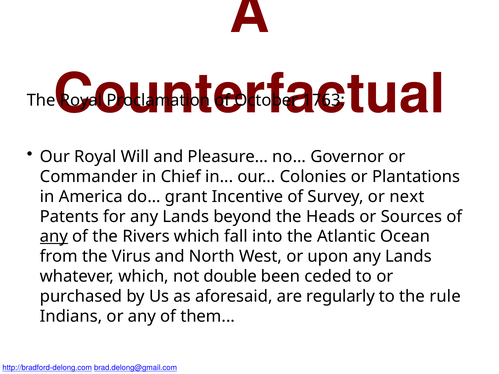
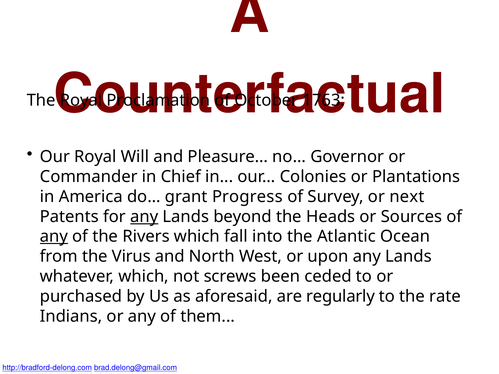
Incentive: Incentive -> Progress
any at (144, 217) underline: none -> present
double: double -> screws
rule: rule -> rate
